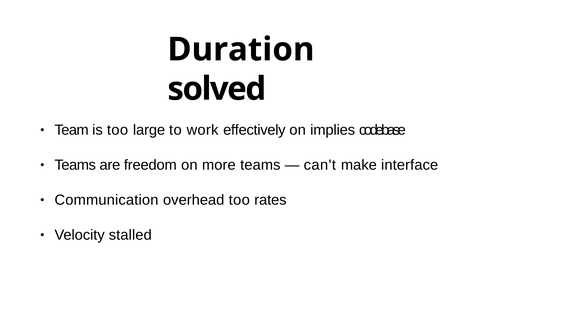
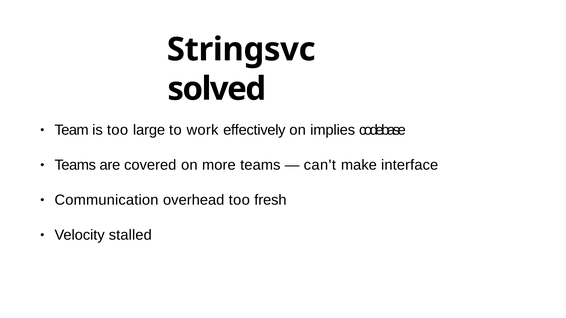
Duration: Duration -> Stringsvc
freedom: freedom -> covered
rates: rates -> fresh
